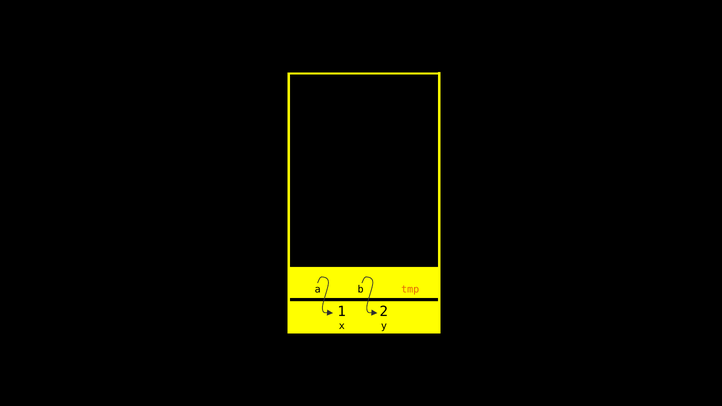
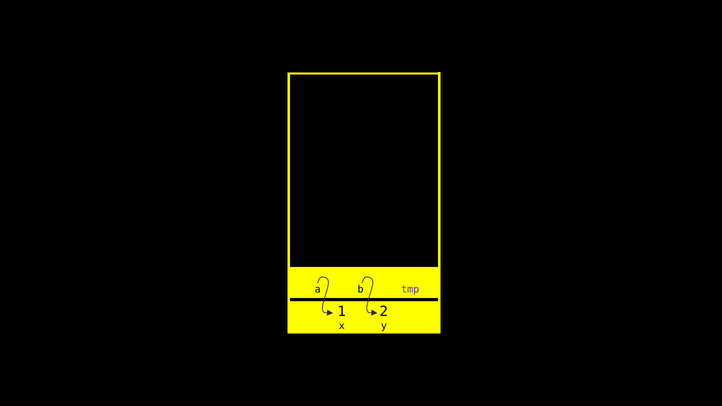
tmp colour: orange -> purple
